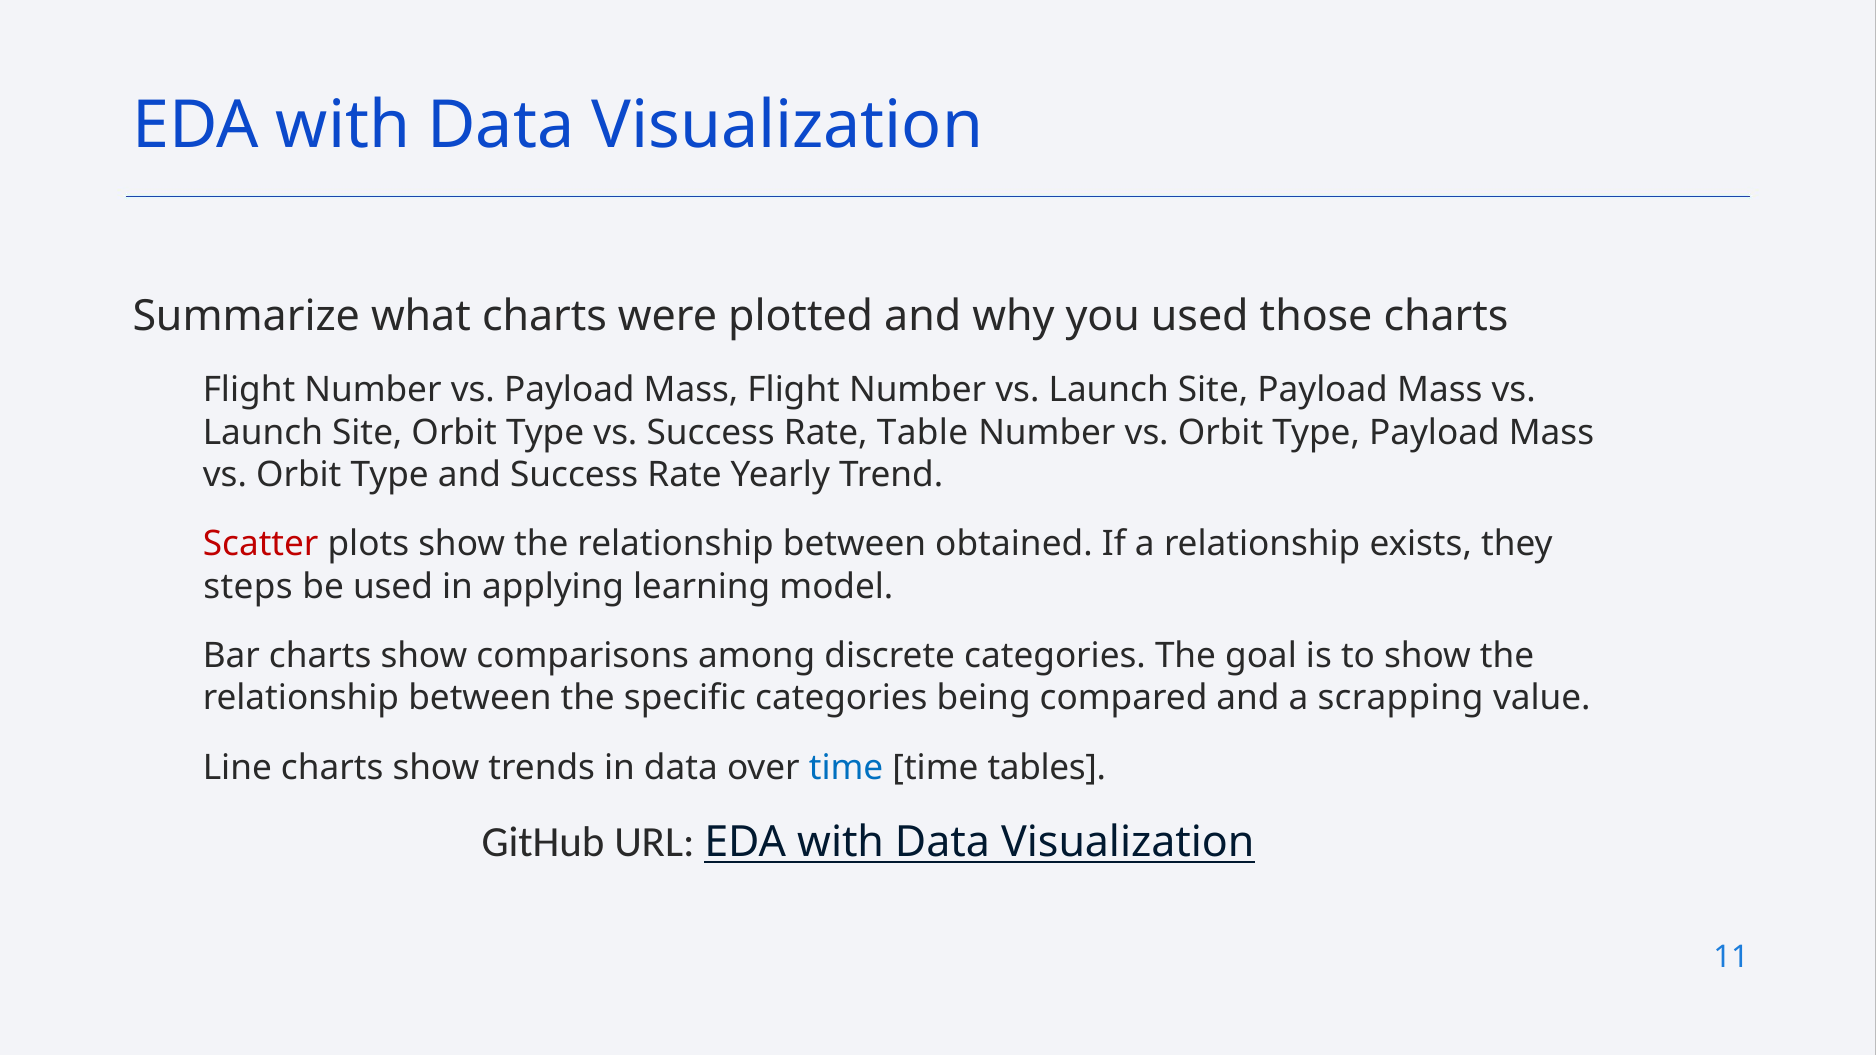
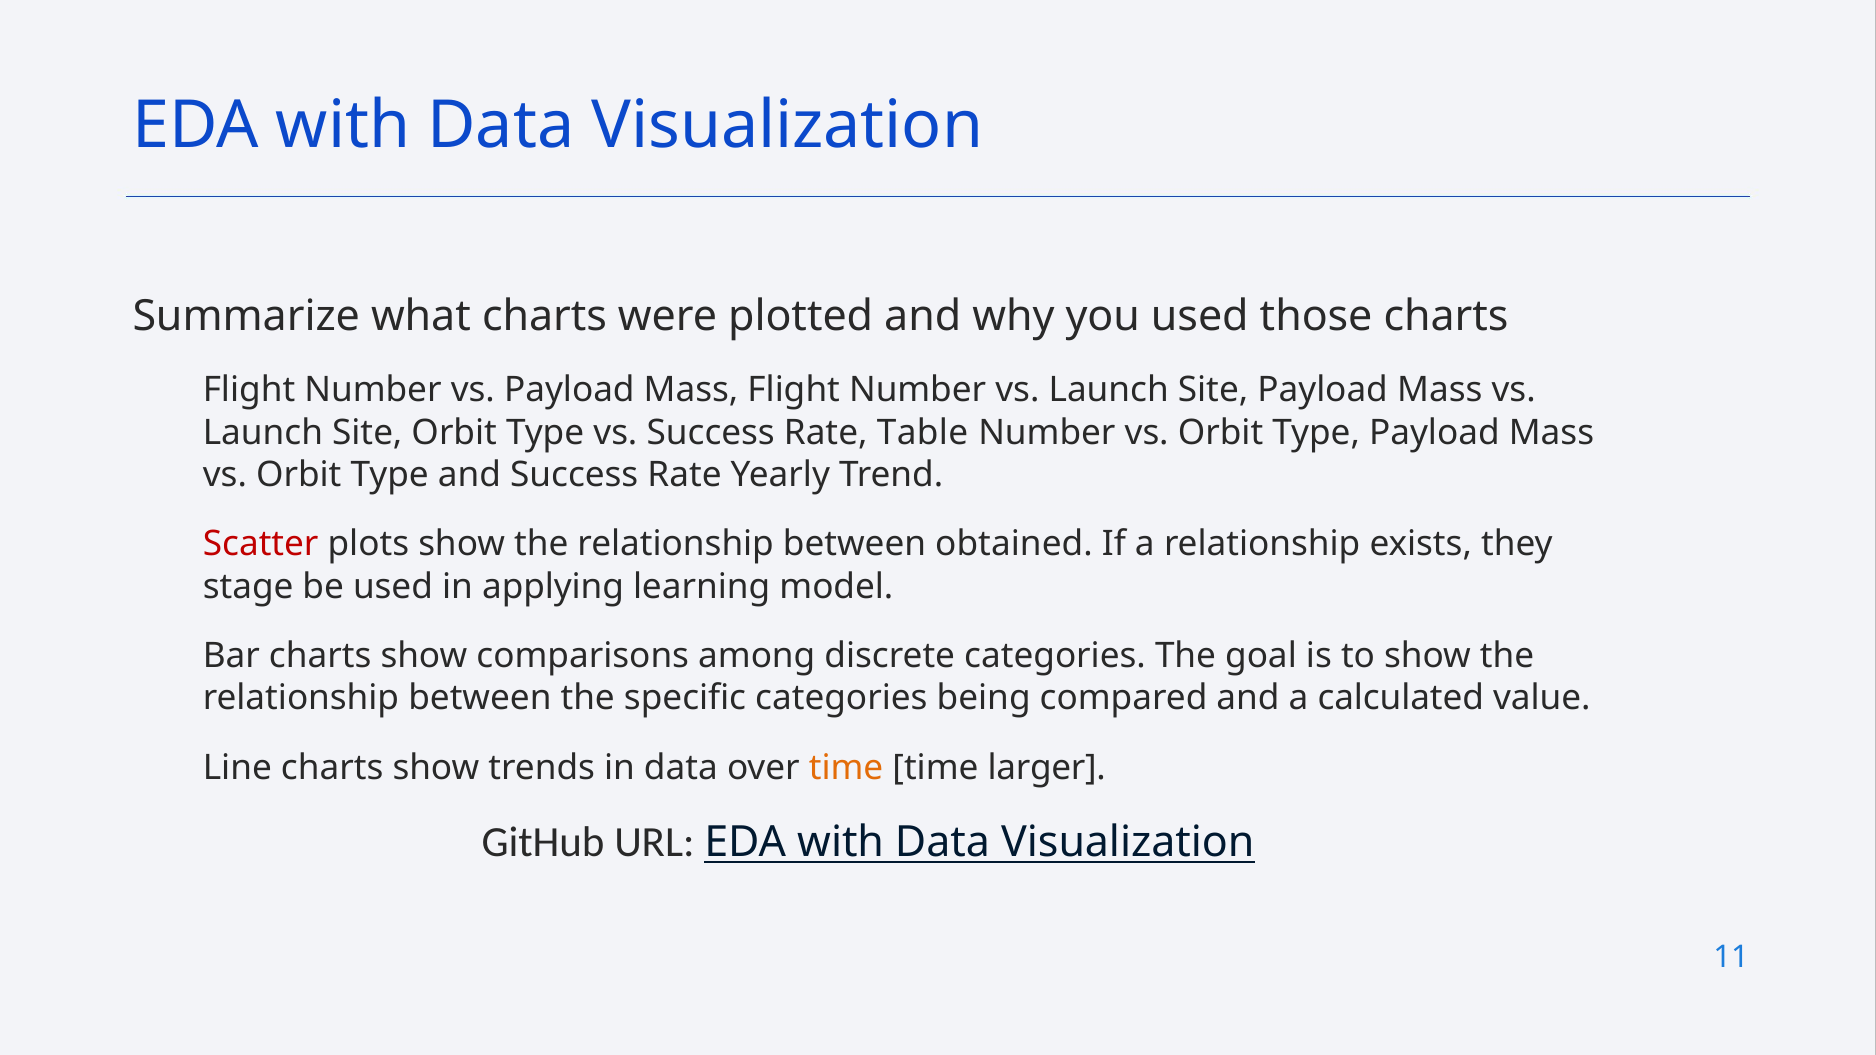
steps: steps -> stage
scrapping: scrapping -> calculated
time at (846, 768) colour: blue -> orange
tables: tables -> larger
